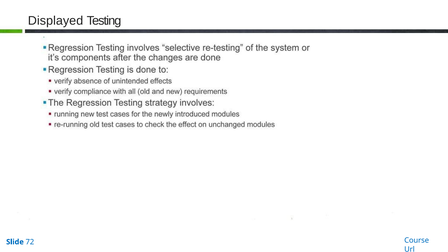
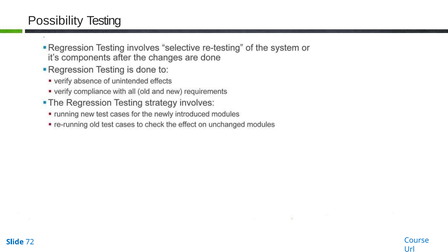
Displayed: Displayed -> Possibility
